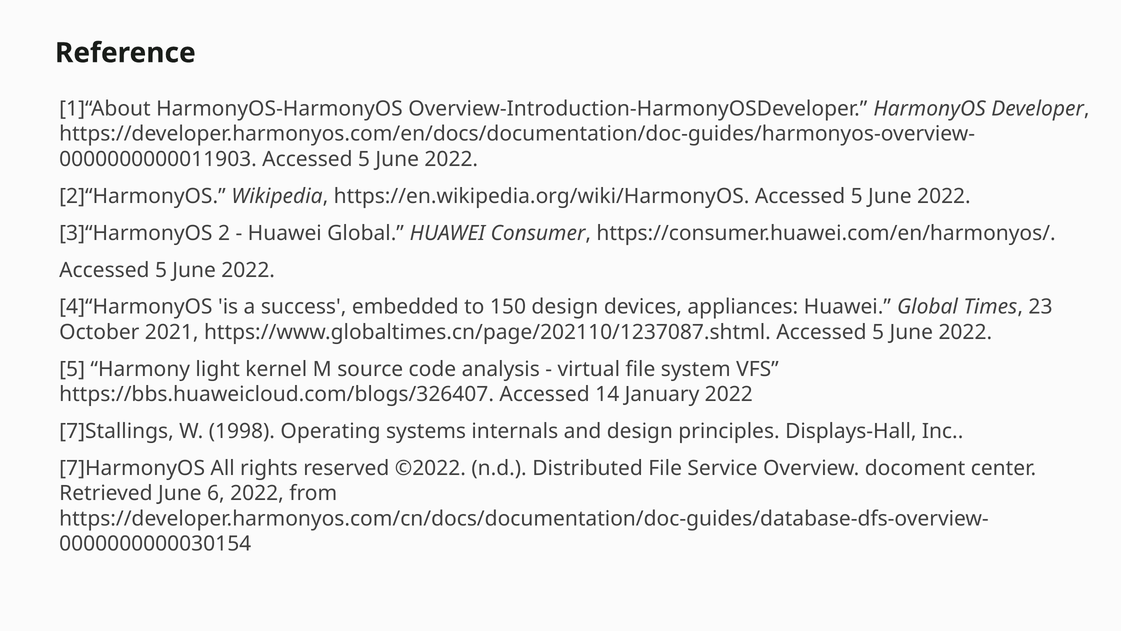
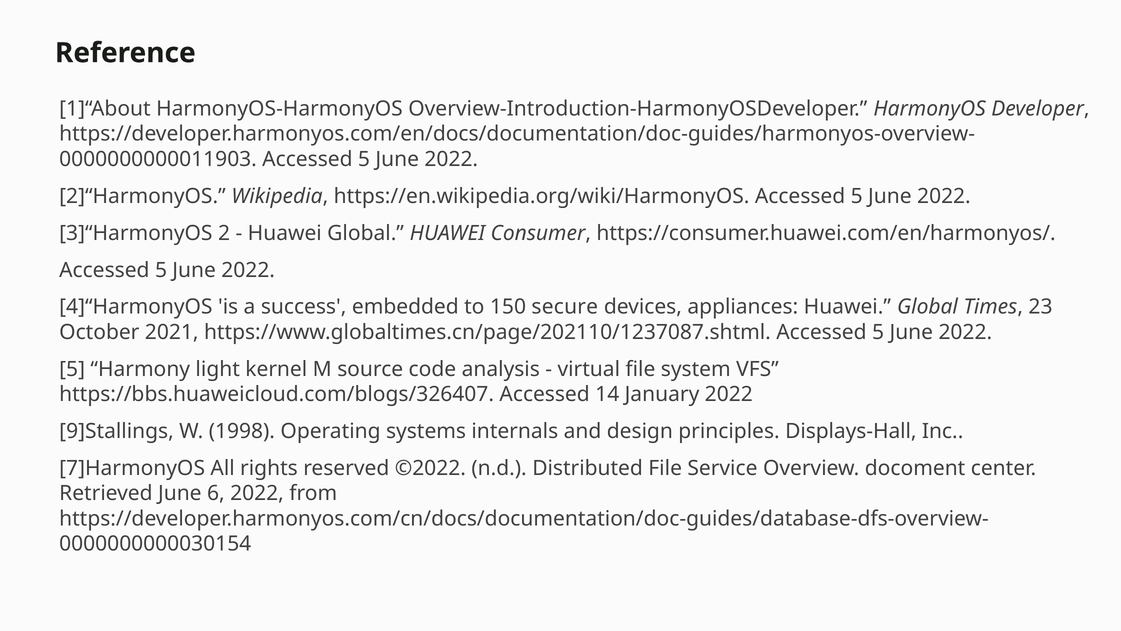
150 design: design -> secure
7]Stallings: 7]Stallings -> 9]Stallings
